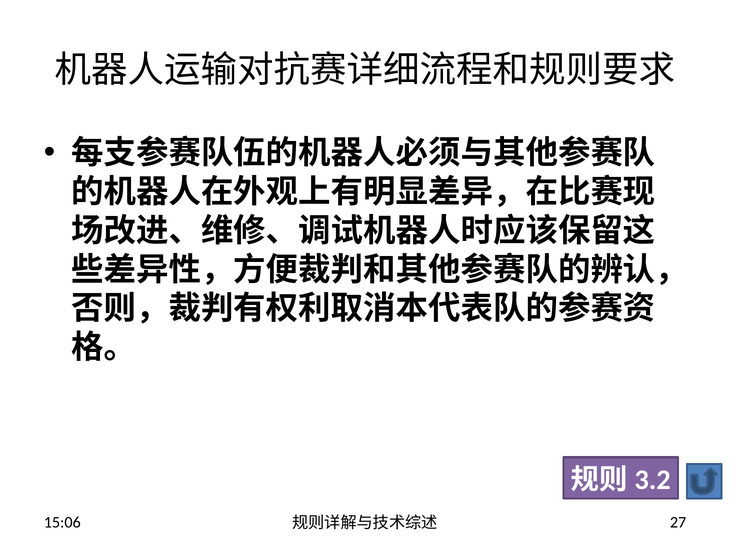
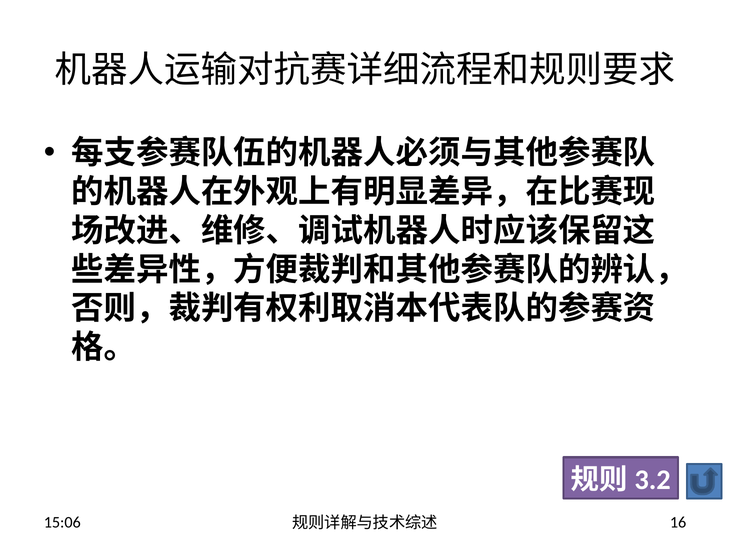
27: 27 -> 16
